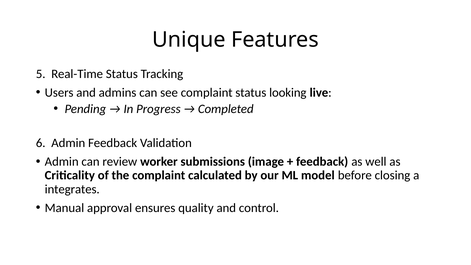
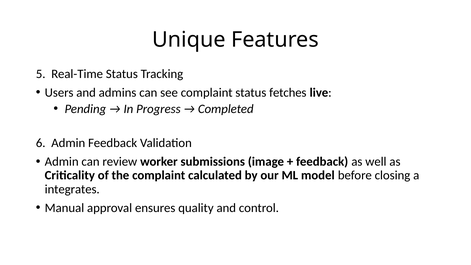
looking: looking -> fetches
